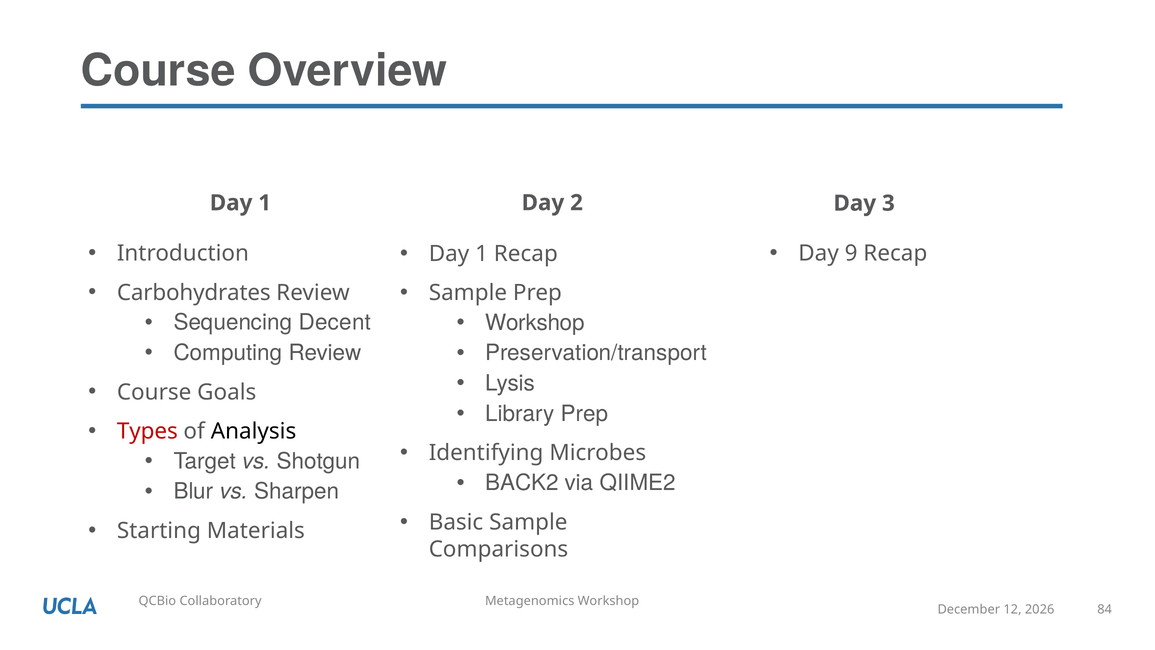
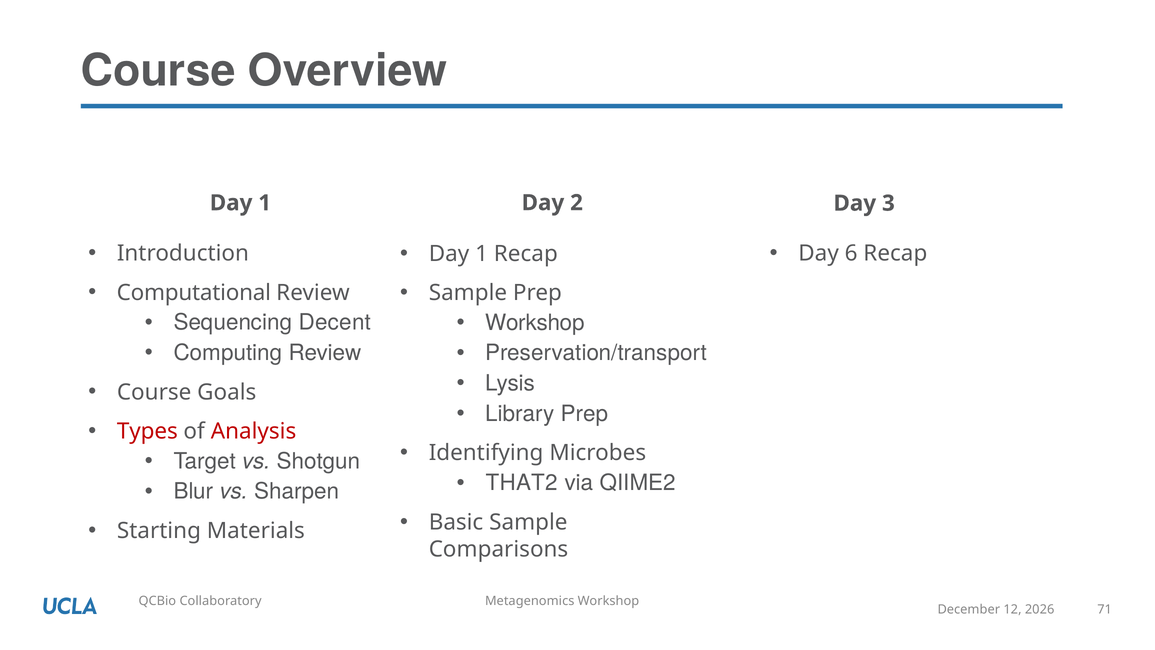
9: 9 -> 6
Carbohydrates: Carbohydrates -> Computational
Analysis colour: black -> red
BACK2: BACK2 -> THAT2
84: 84 -> 71
